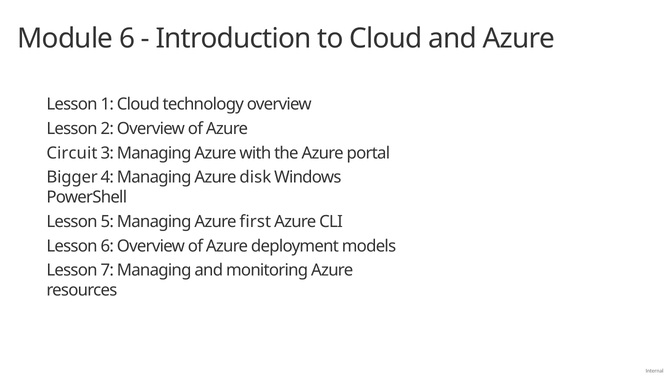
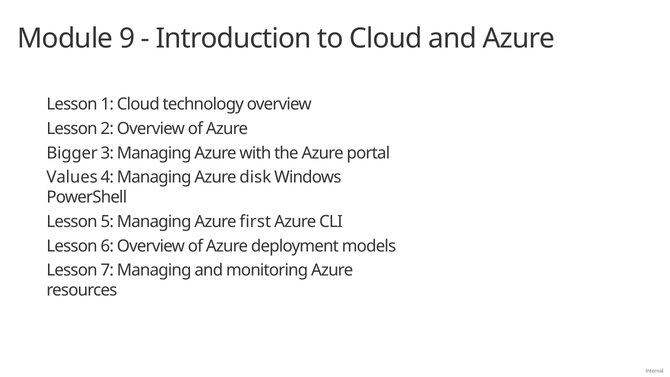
Module 6: 6 -> 9
Circuit: Circuit -> Bigger
Bigger: Bigger -> Values
